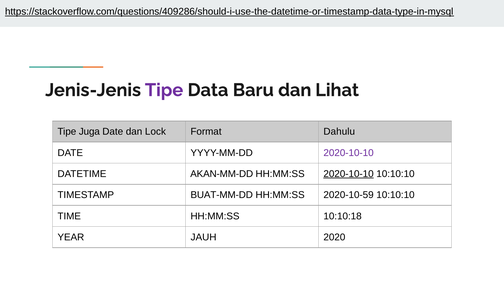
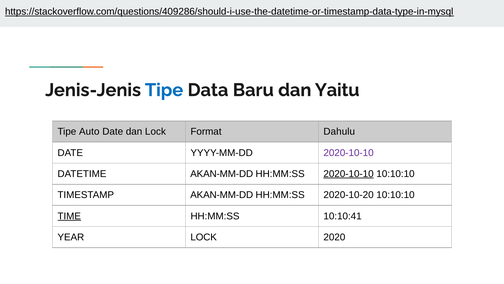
Tipe at (164, 90) colour: purple -> blue
Lihat: Lihat -> Yaitu
Juga: Juga -> Auto
TIMESTAMP BUAT-MM-DD: BUAT-MM-DD -> AKAN-MM-DD
2020-10-59: 2020-10-59 -> 2020-10-20
TIME underline: none -> present
10:10:18: 10:10:18 -> 10:10:41
YEAR JAUH: JAUH -> LOCK
